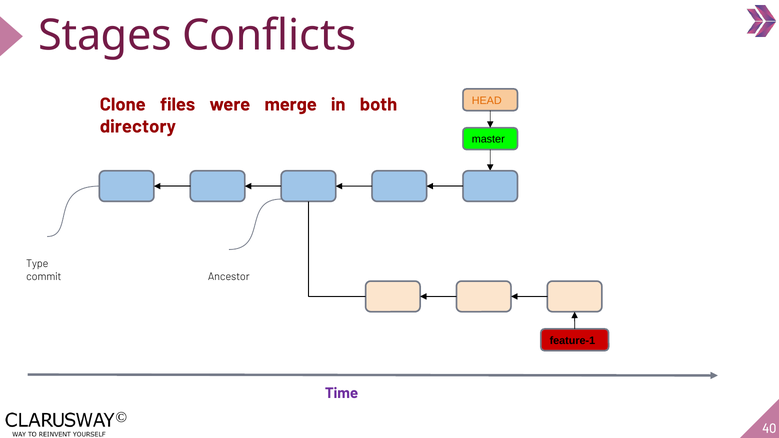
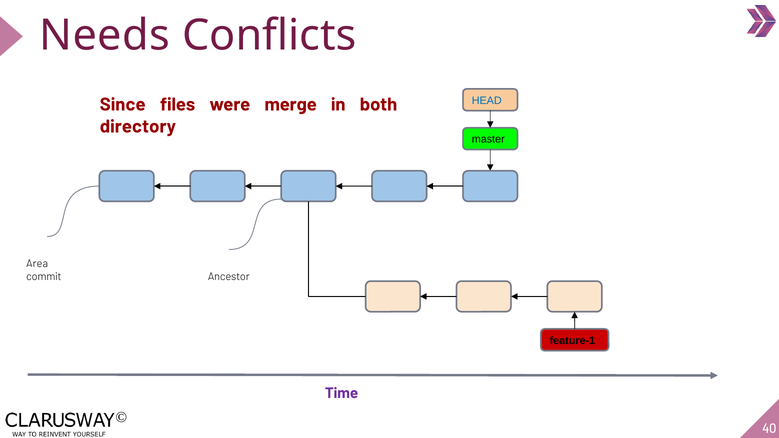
Stages: Stages -> Needs
HEAD colour: orange -> blue
Clone: Clone -> Since
Type: Type -> Area
